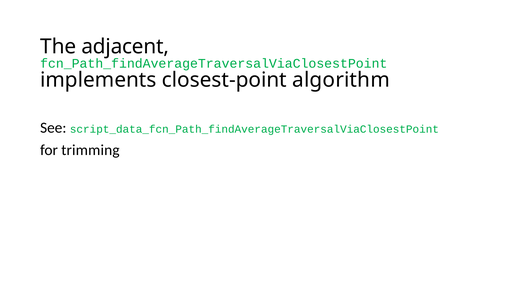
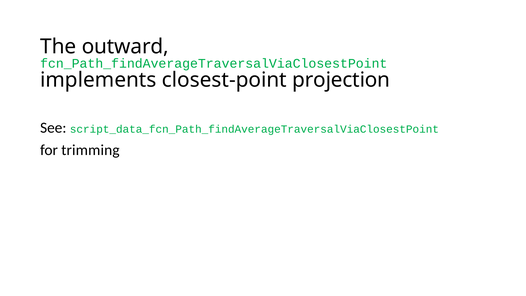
adjacent: adjacent -> outward
algorithm: algorithm -> projection
